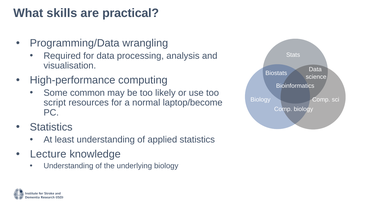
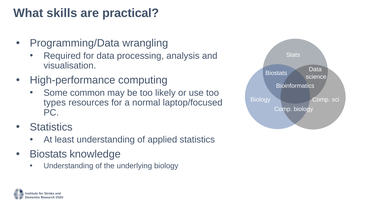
script: script -> types
laptop/become: laptop/become -> laptop/focused
Lecture at (48, 154): Lecture -> Biostats
